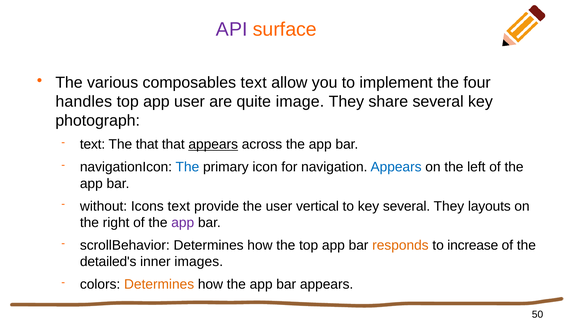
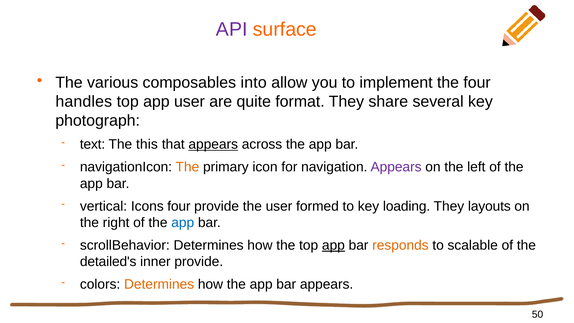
composables text: text -> into
image: image -> format
The that: that -> this
The at (187, 167) colour: blue -> orange
Appears at (396, 167) colour: blue -> purple
without: without -> vertical
Icons text: text -> four
vertical: vertical -> formed
key several: several -> loading
app at (183, 223) colour: purple -> blue
app at (333, 245) underline: none -> present
increase: increase -> scalable
inner images: images -> provide
